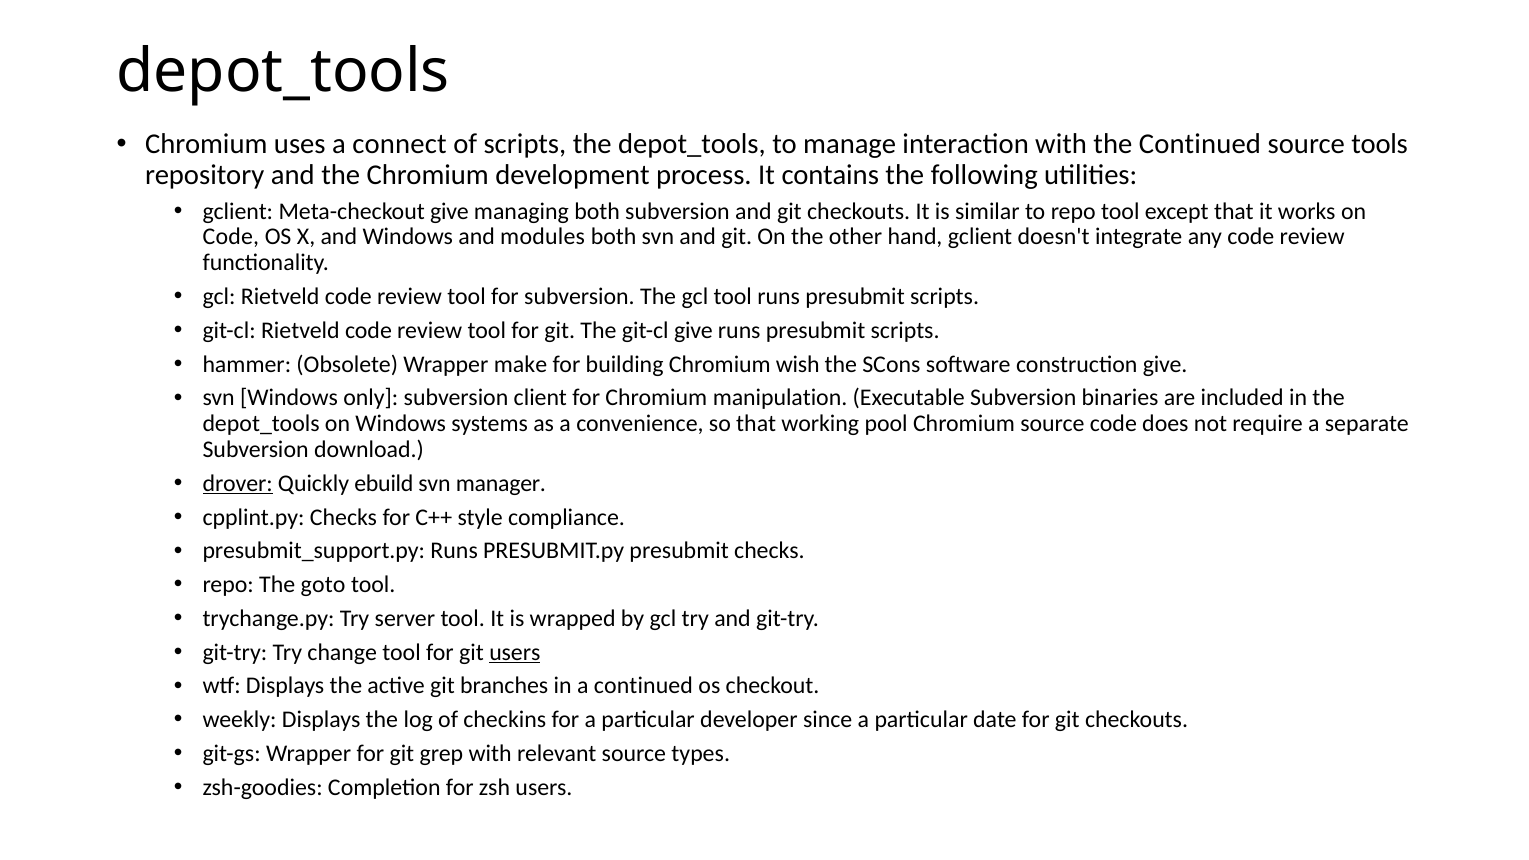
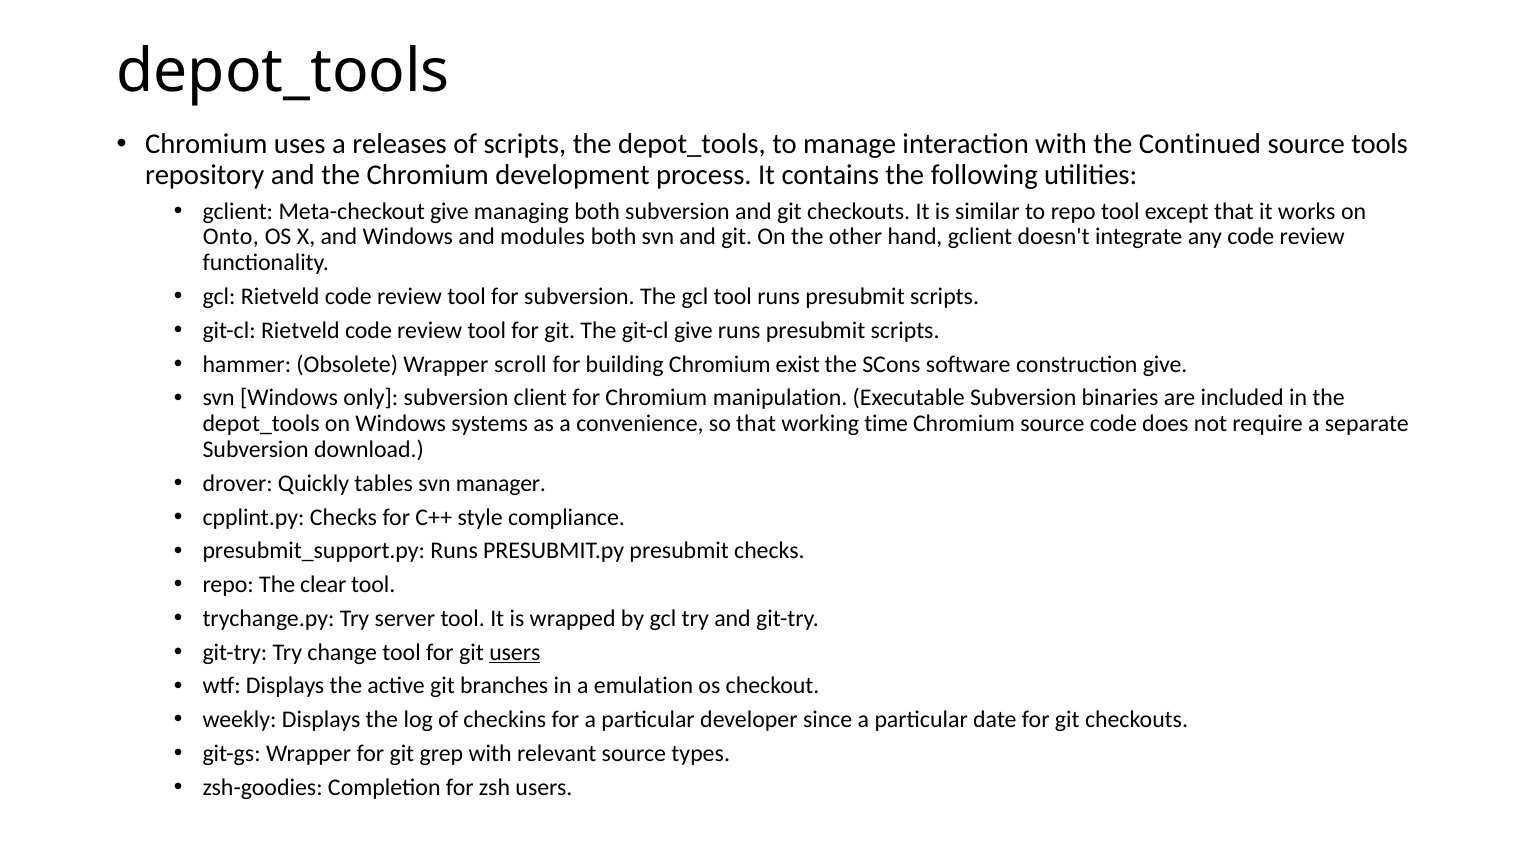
connect: connect -> releases
Code at (231, 237): Code -> Onto
make: make -> scroll
wish: wish -> exist
pool: pool -> time
drover underline: present -> none
ebuild: ebuild -> tables
goto: goto -> clear
a continued: continued -> emulation
